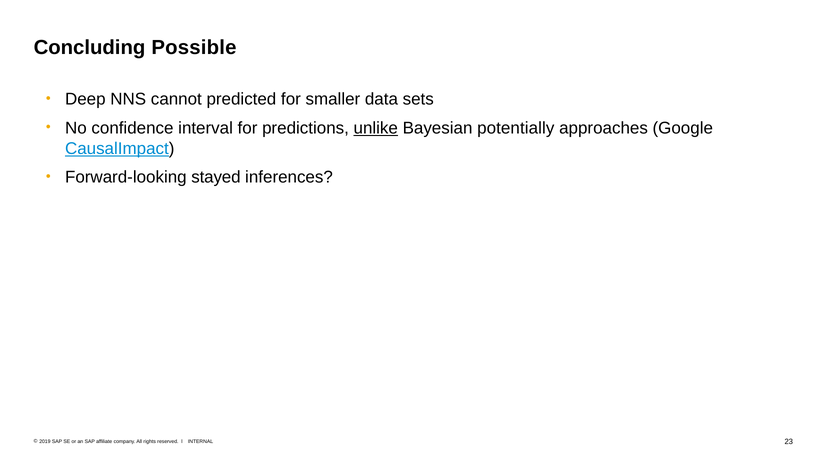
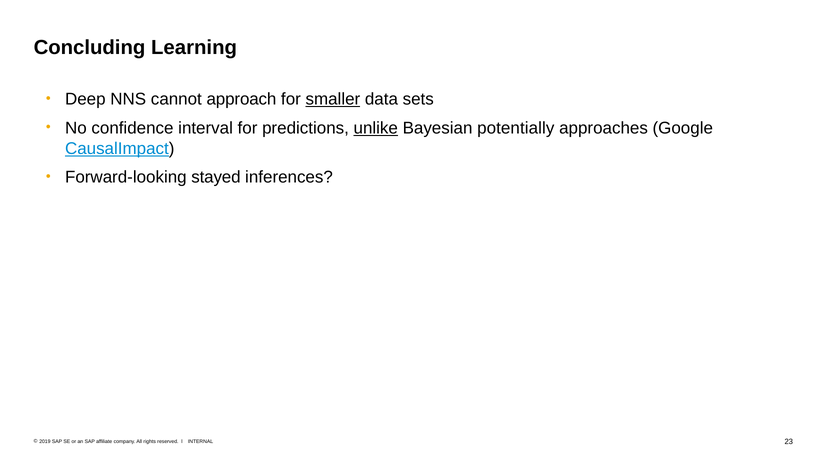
Possible: Possible -> Learning
predicted: predicted -> approach
smaller underline: none -> present
